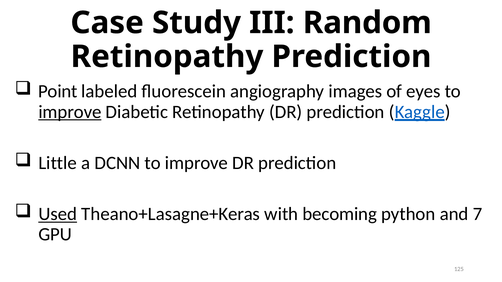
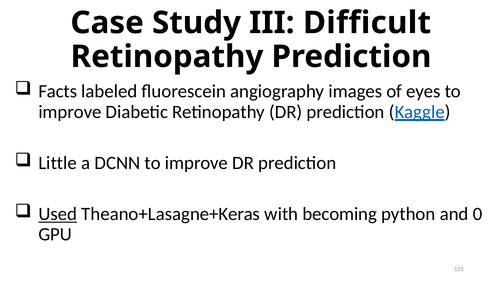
Random: Random -> Difficult
Point: Point -> Facts
improve at (70, 112) underline: present -> none
7: 7 -> 0
